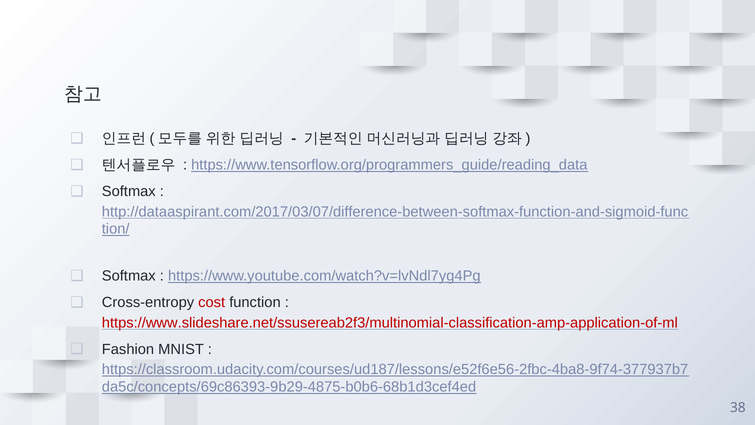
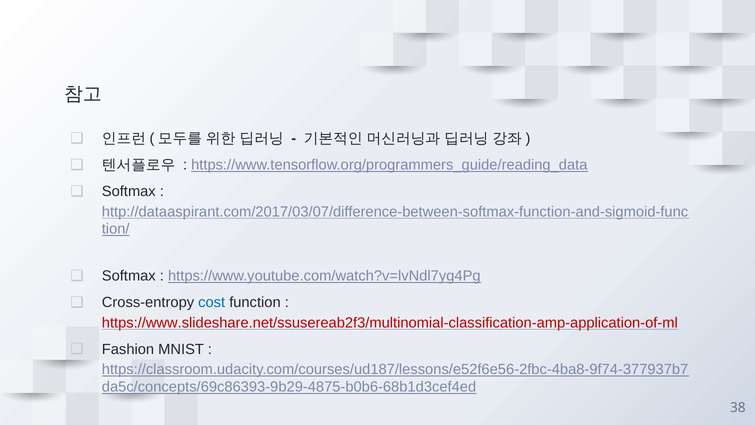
cost colour: red -> blue
